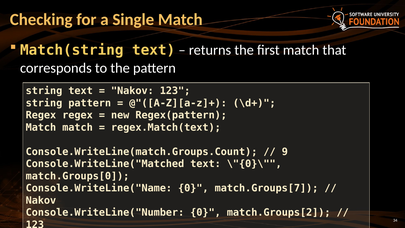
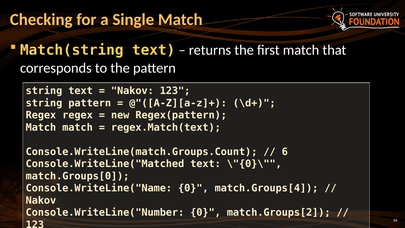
9: 9 -> 6
match.Groups[7: match.Groups[7 -> match.Groups[4
